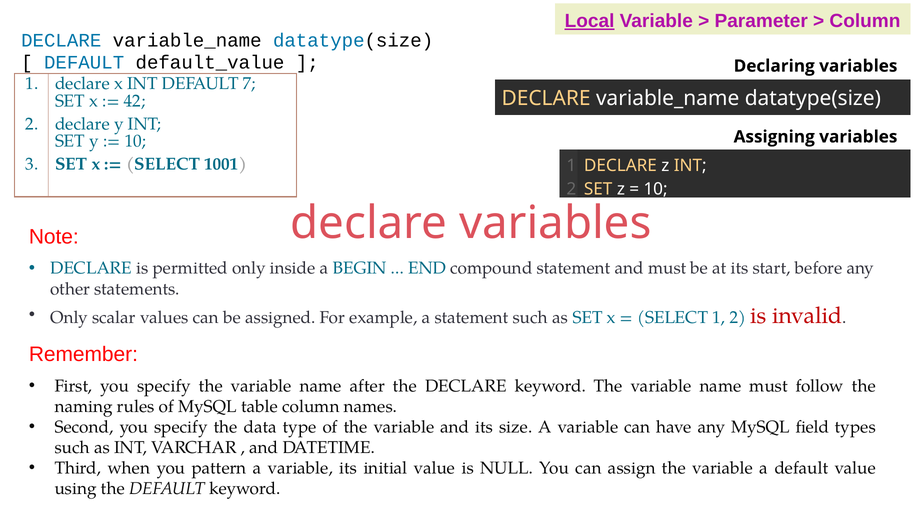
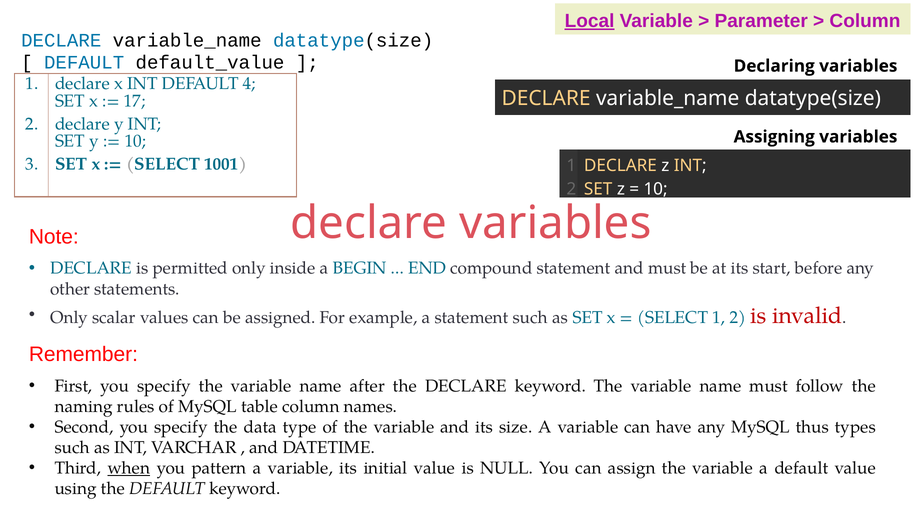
7: 7 -> 4
42: 42 -> 17
field: field -> thus
when underline: none -> present
